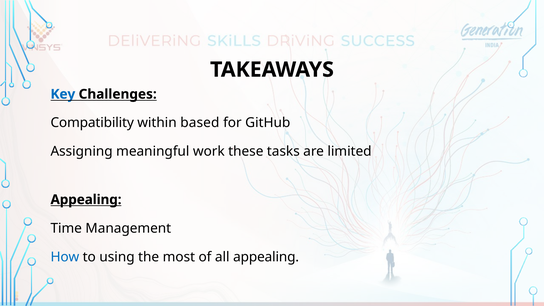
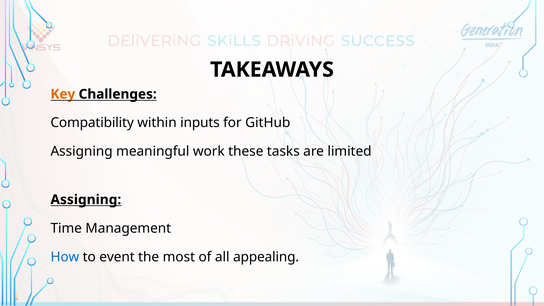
Key colour: blue -> orange
based: based -> inputs
Appealing at (86, 200): Appealing -> Assigning
using: using -> event
